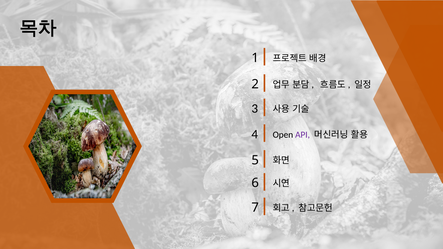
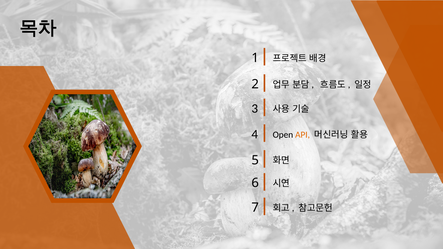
API colour: purple -> orange
